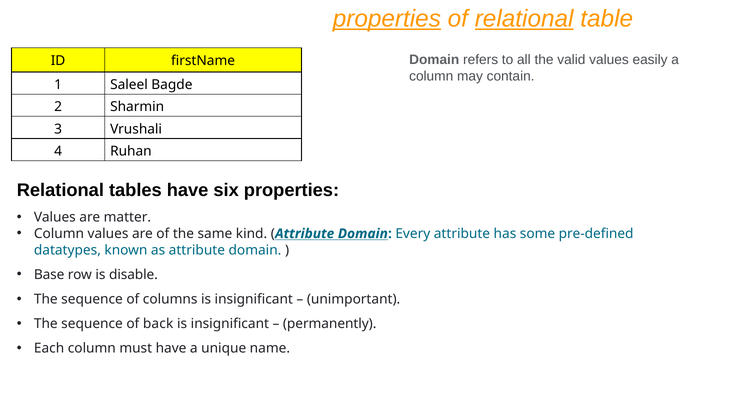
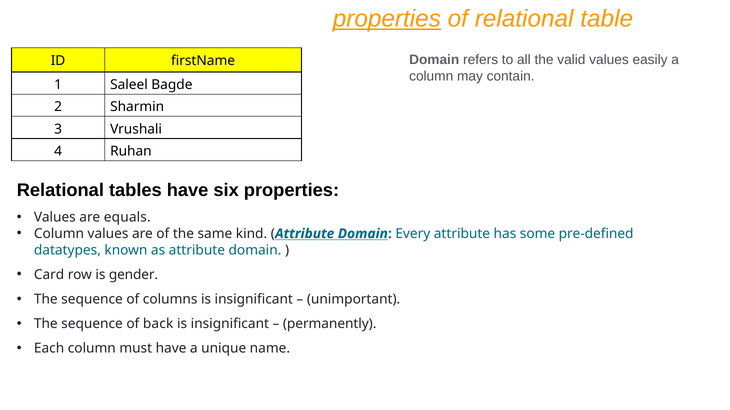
relational at (524, 19) underline: present -> none
matter: matter -> equals
Base: Base -> Card
disable: disable -> gender
